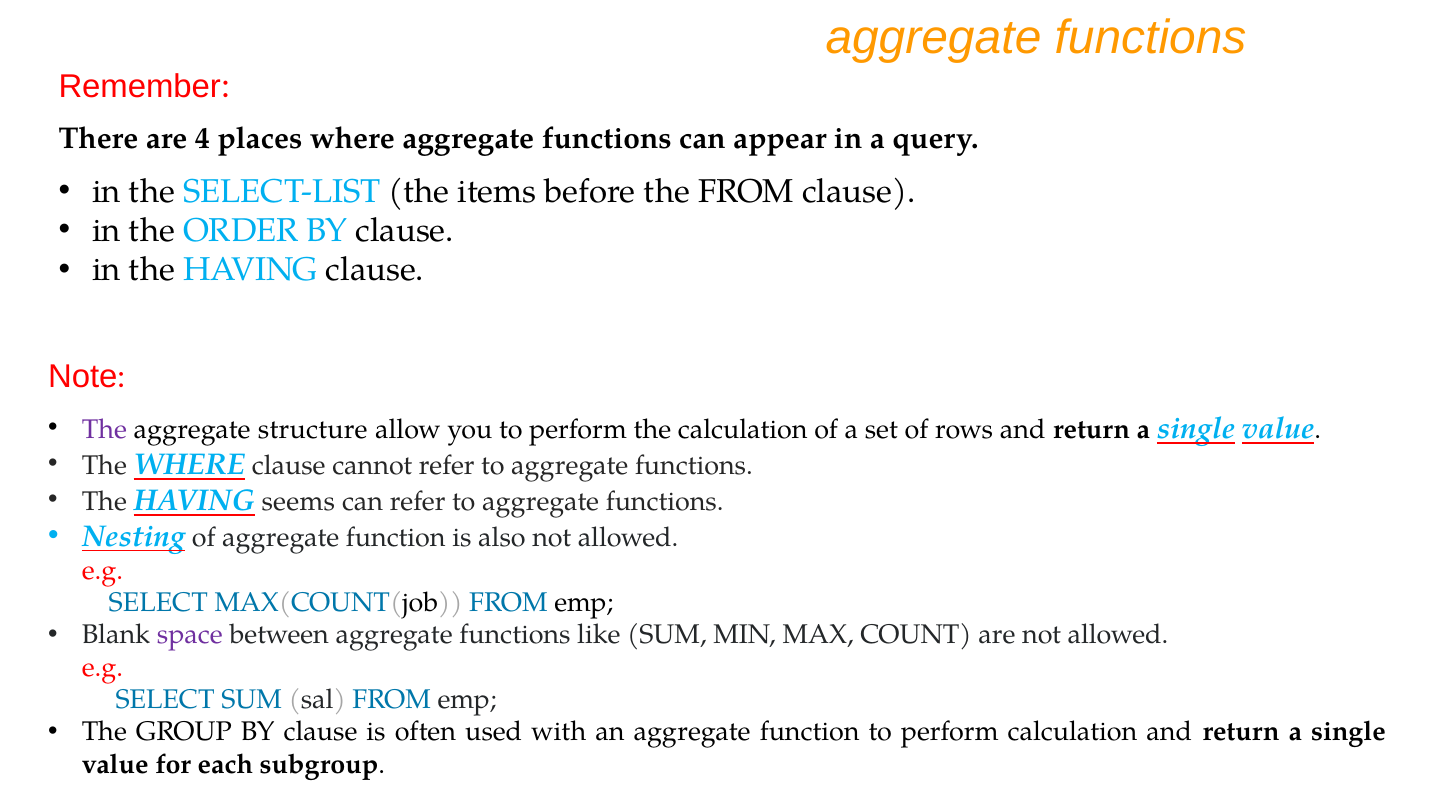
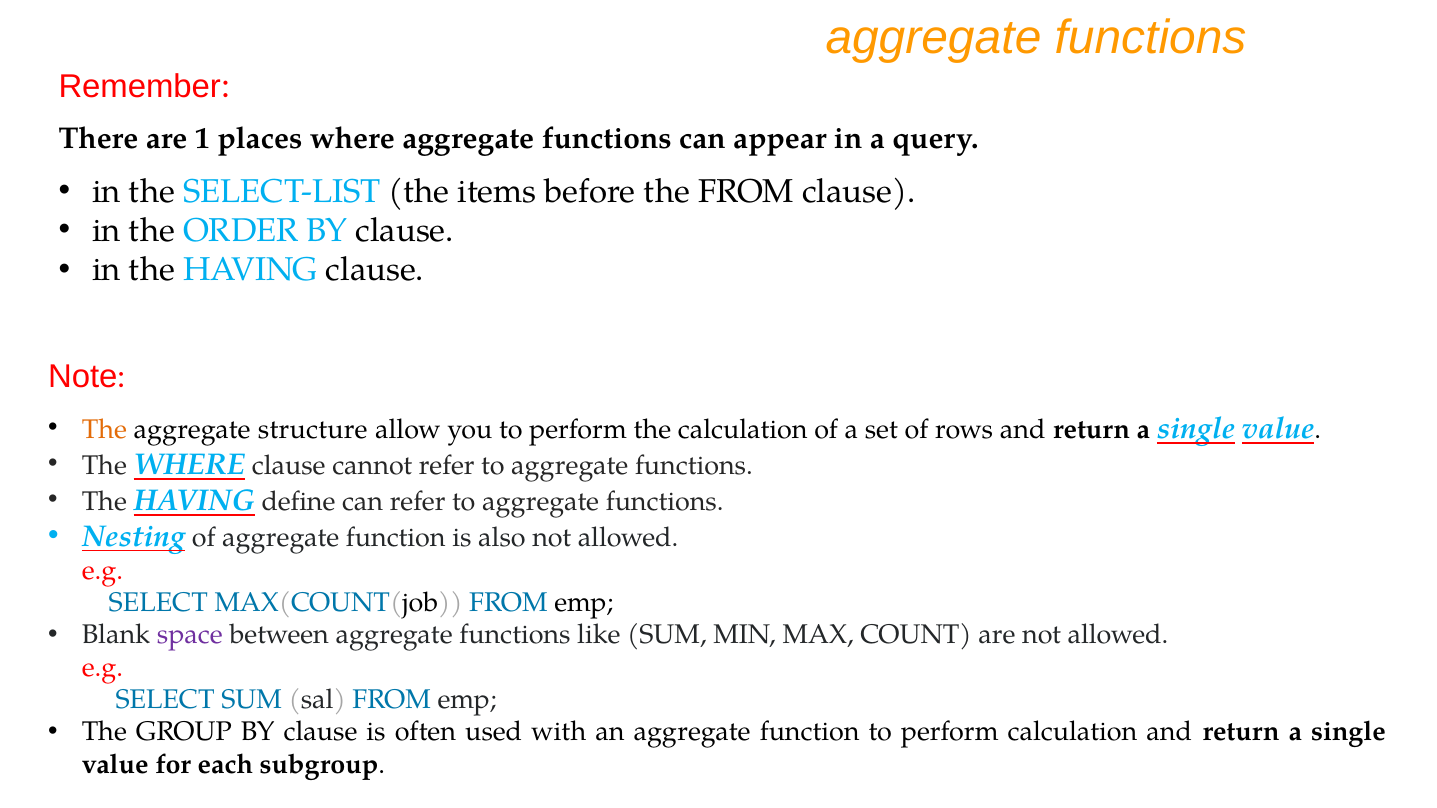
4: 4 -> 1
The at (104, 430) colour: purple -> orange
seems: seems -> define
